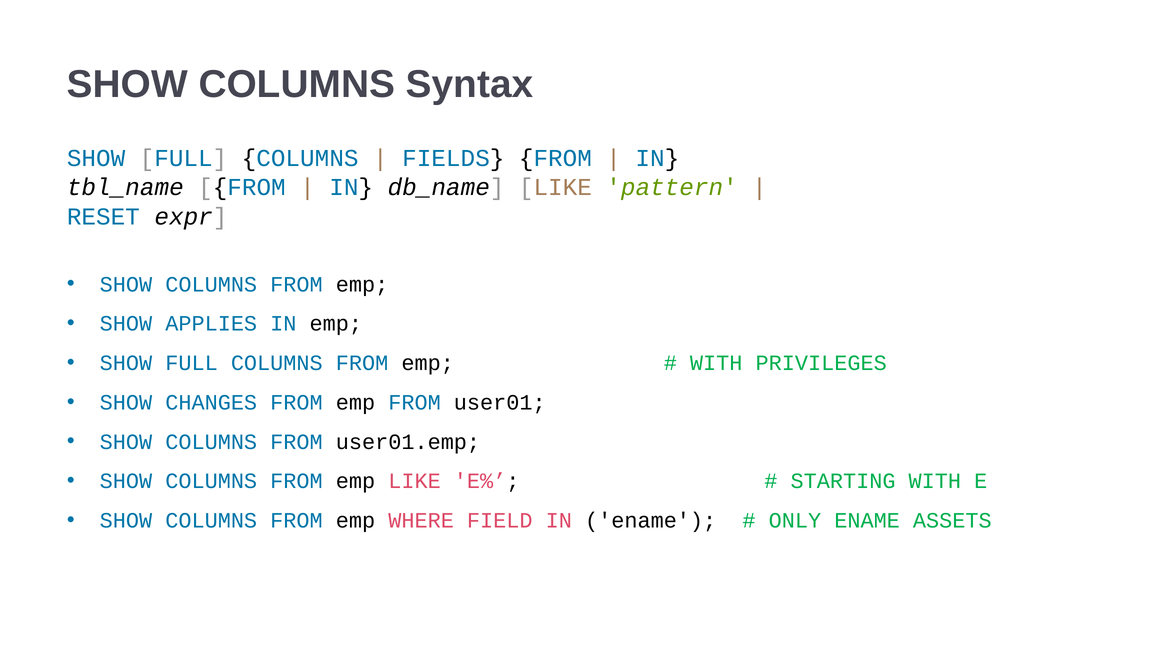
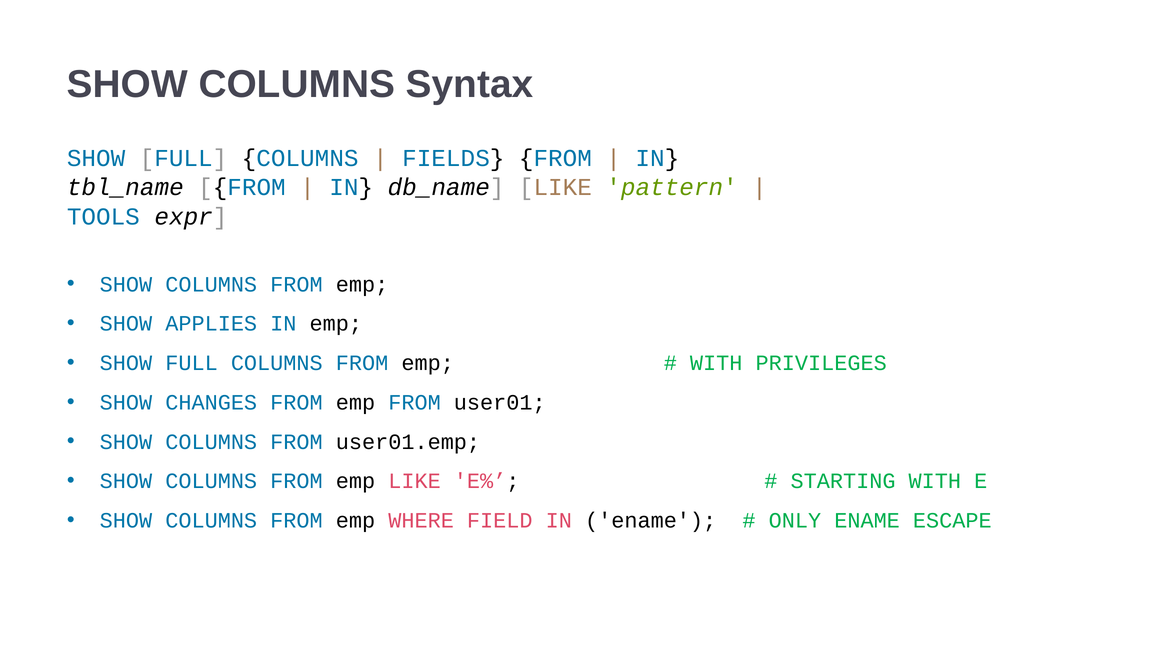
RESET: RESET -> TOOLS
ASSETS: ASSETS -> ESCAPE
